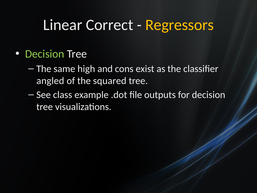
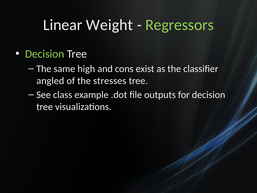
Correct: Correct -> Weight
Regressors colour: yellow -> light green
squared: squared -> stresses
